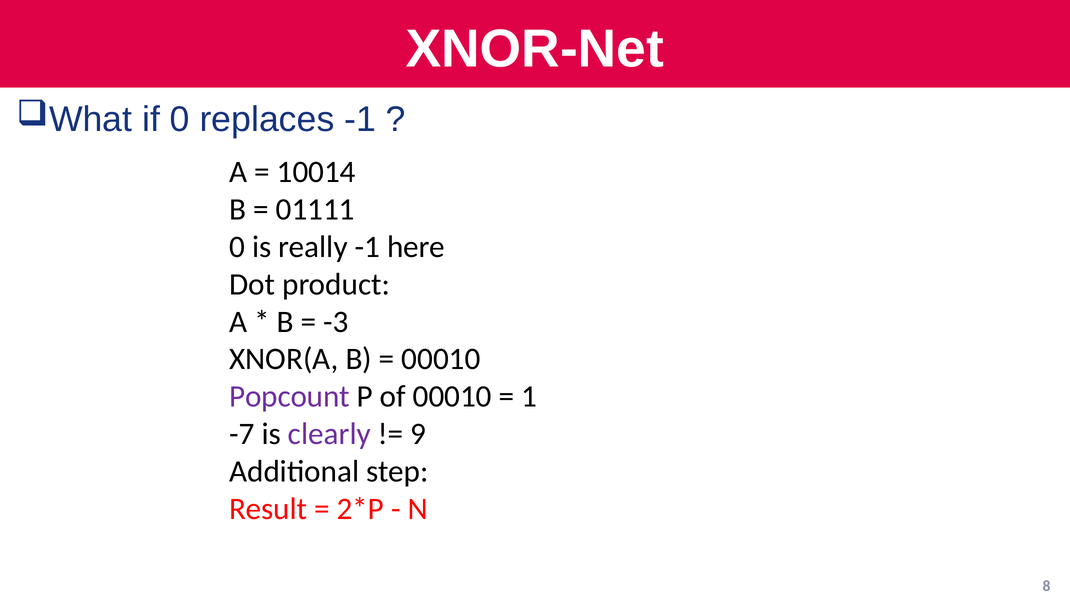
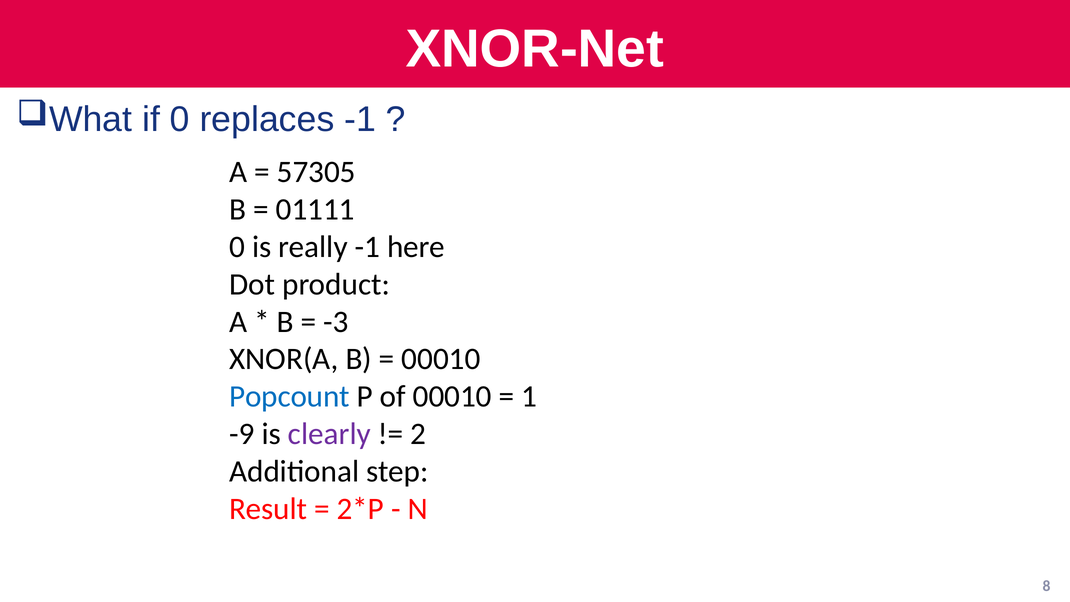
10014: 10014 -> 57305
Popcount colour: purple -> blue
-7: -7 -> -9
9: 9 -> 2
